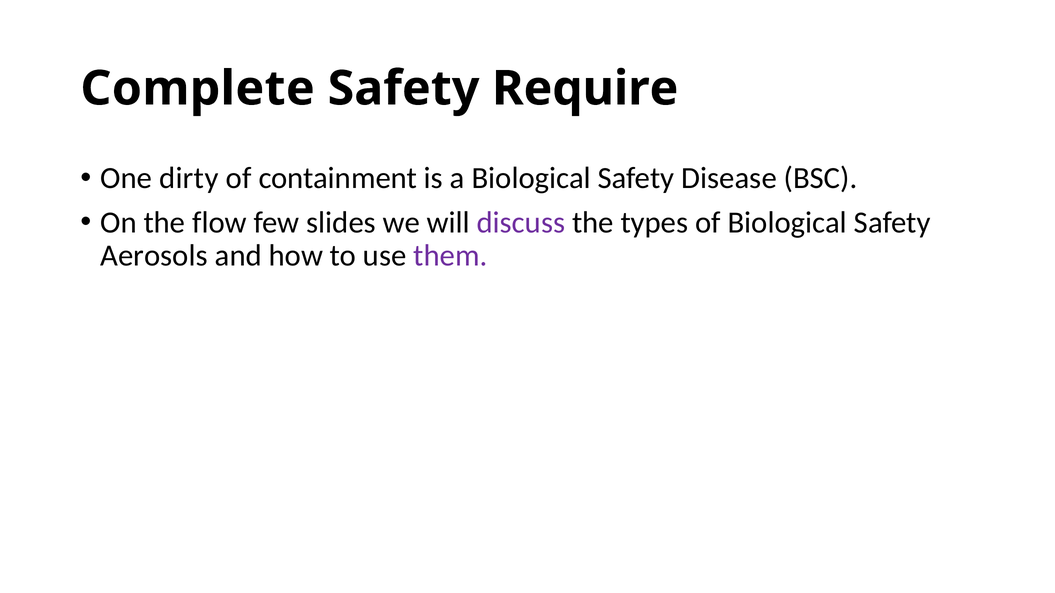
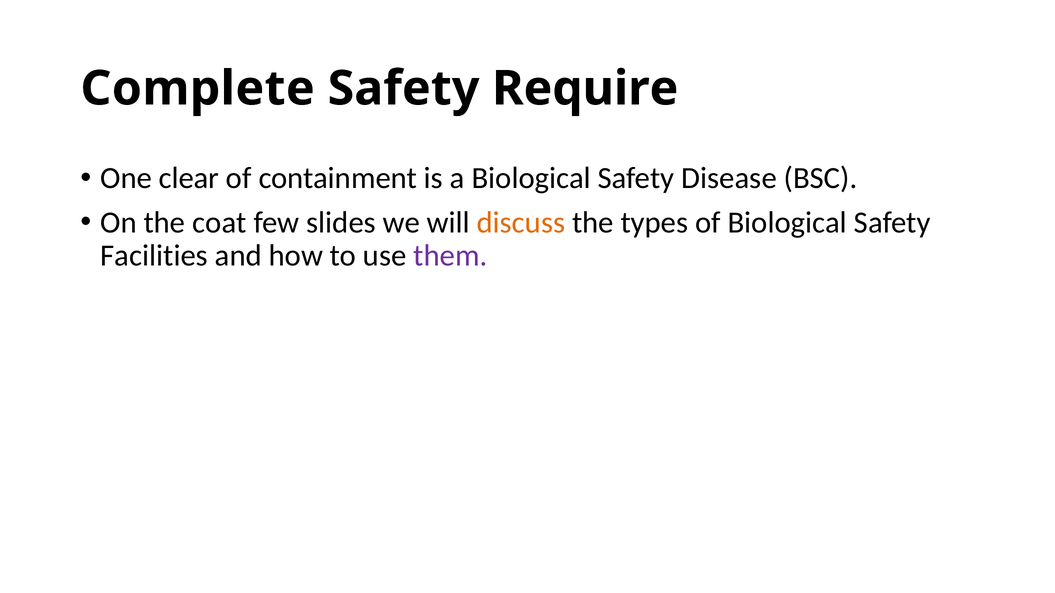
dirty: dirty -> clear
flow: flow -> coat
discuss colour: purple -> orange
Aerosols: Aerosols -> Facilities
